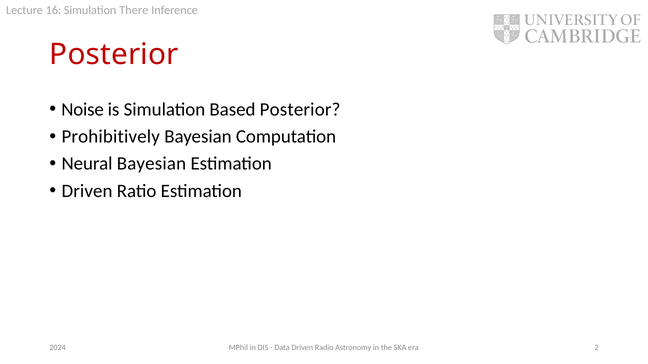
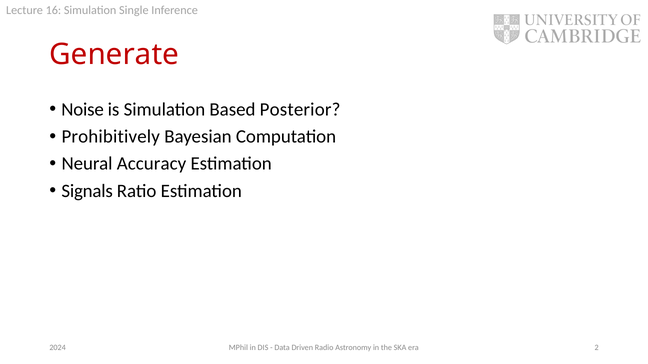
There: There -> Single
Posterior at (114, 54): Posterior -> Generate
Neural Bayesian: Bayesian -> Accuracy
Driven at (87, 191): Driven -> Signals
